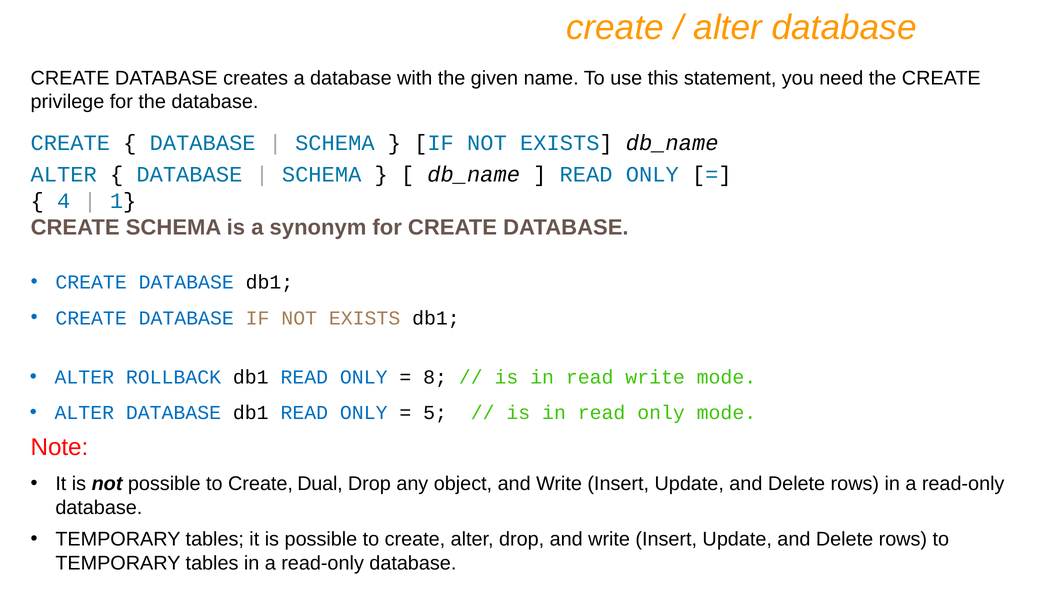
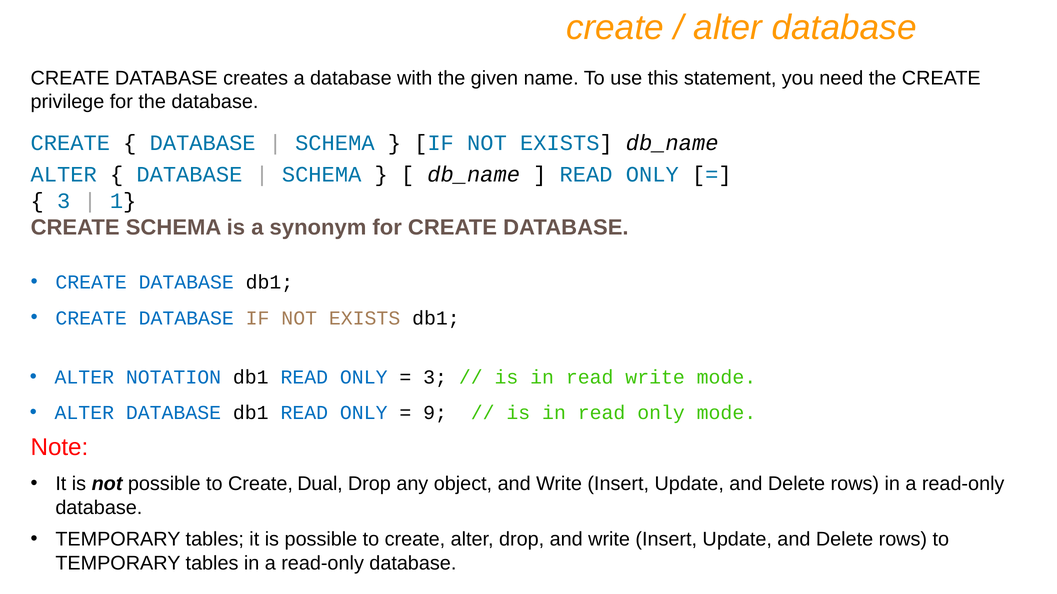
4 at (64, 201): 4 -> 3
ROLLBACK: ROLLBACK -> NOTATION
8 at (435, 378): 8 -> 3
5: 5 -> 9
